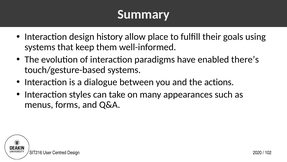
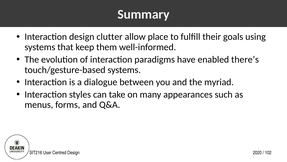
history: history -> clutter
actions: actions -> myriad
